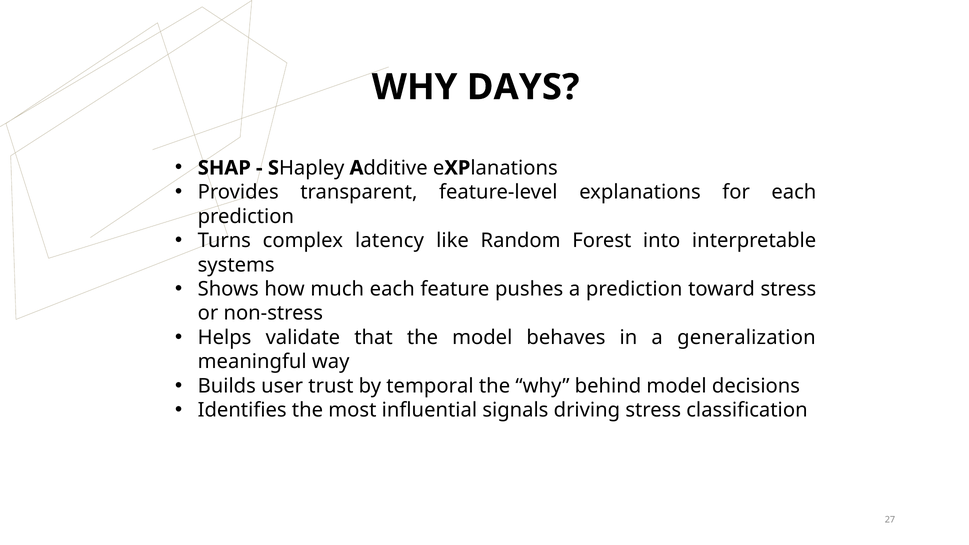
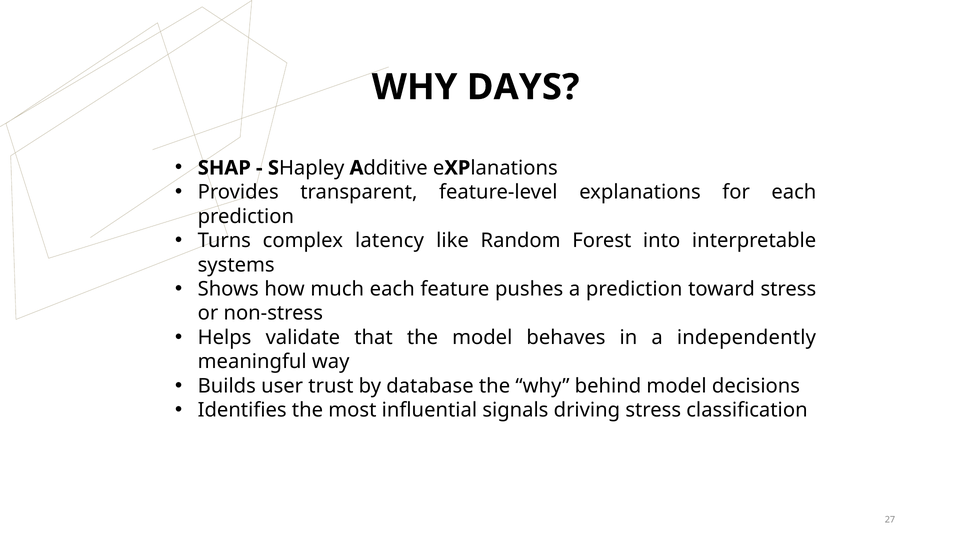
generalization: generalization -> independently
temporal: temporal -> database
